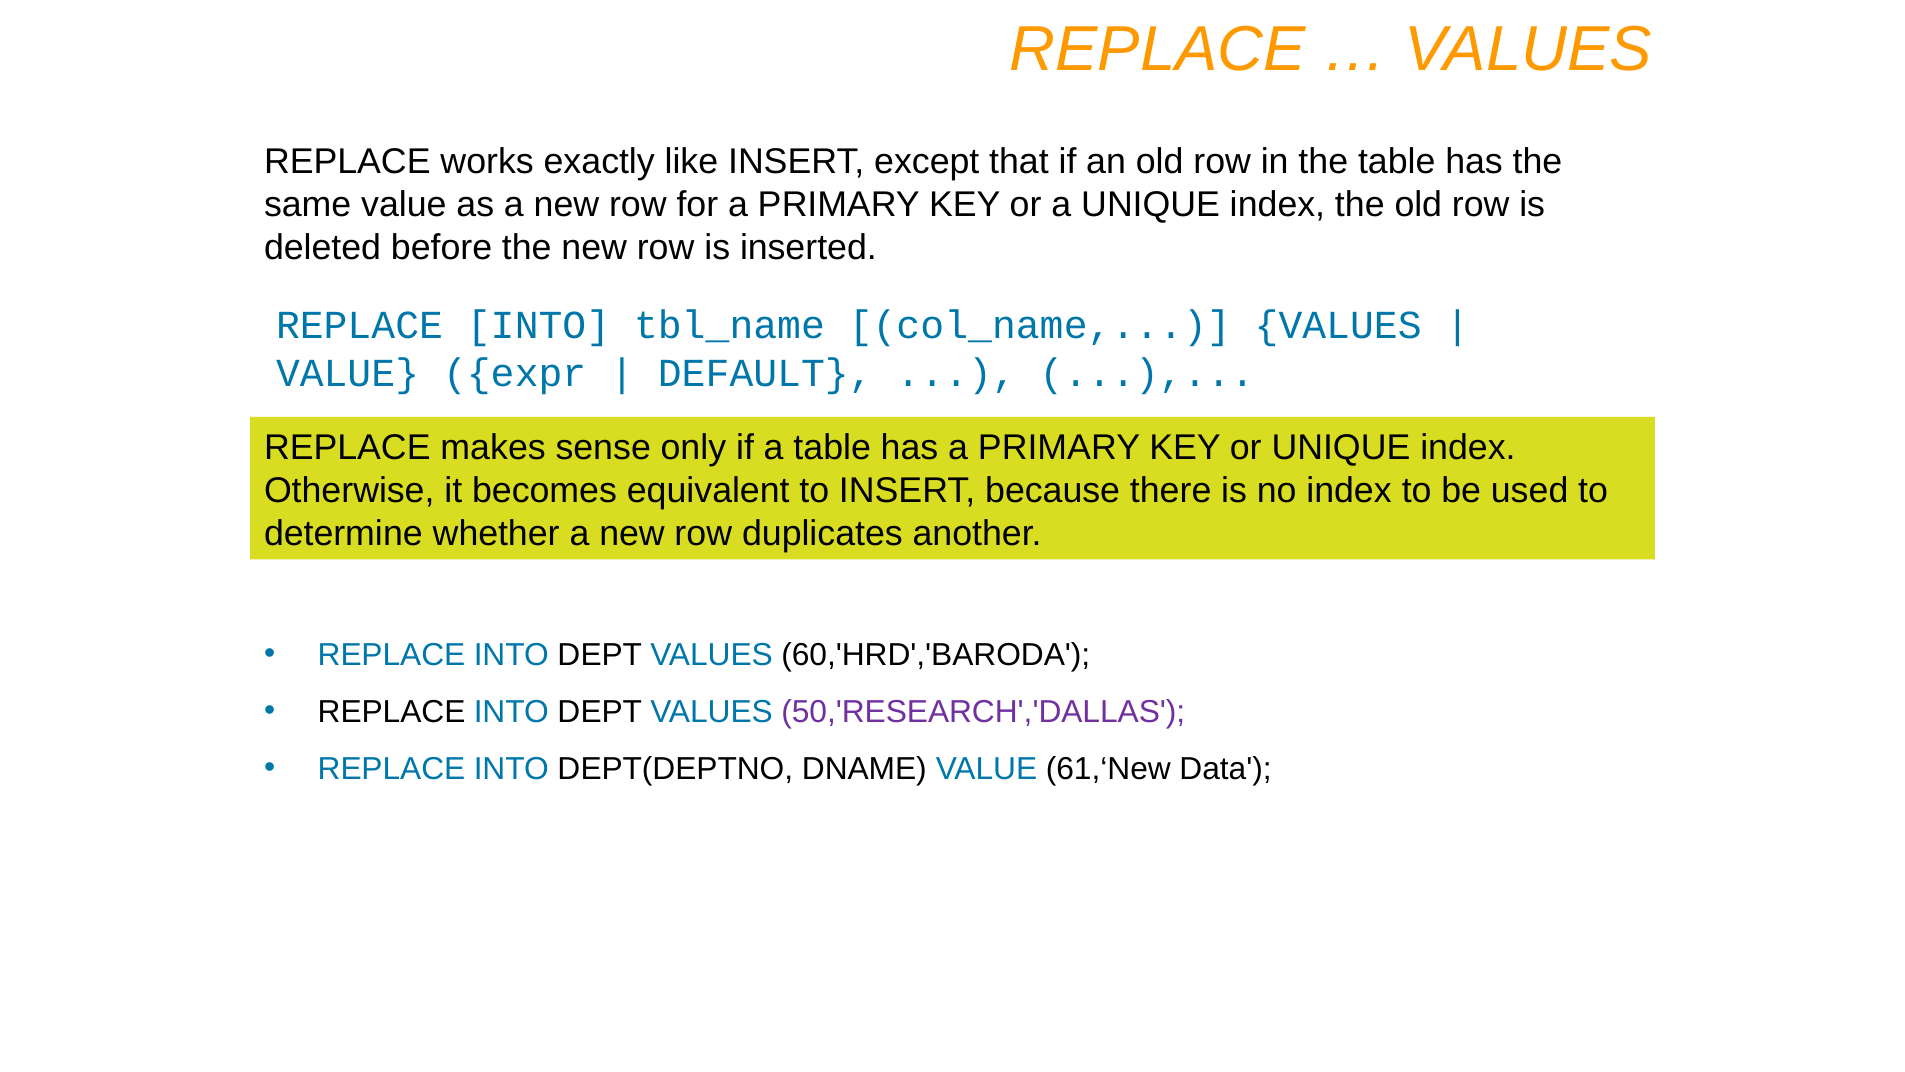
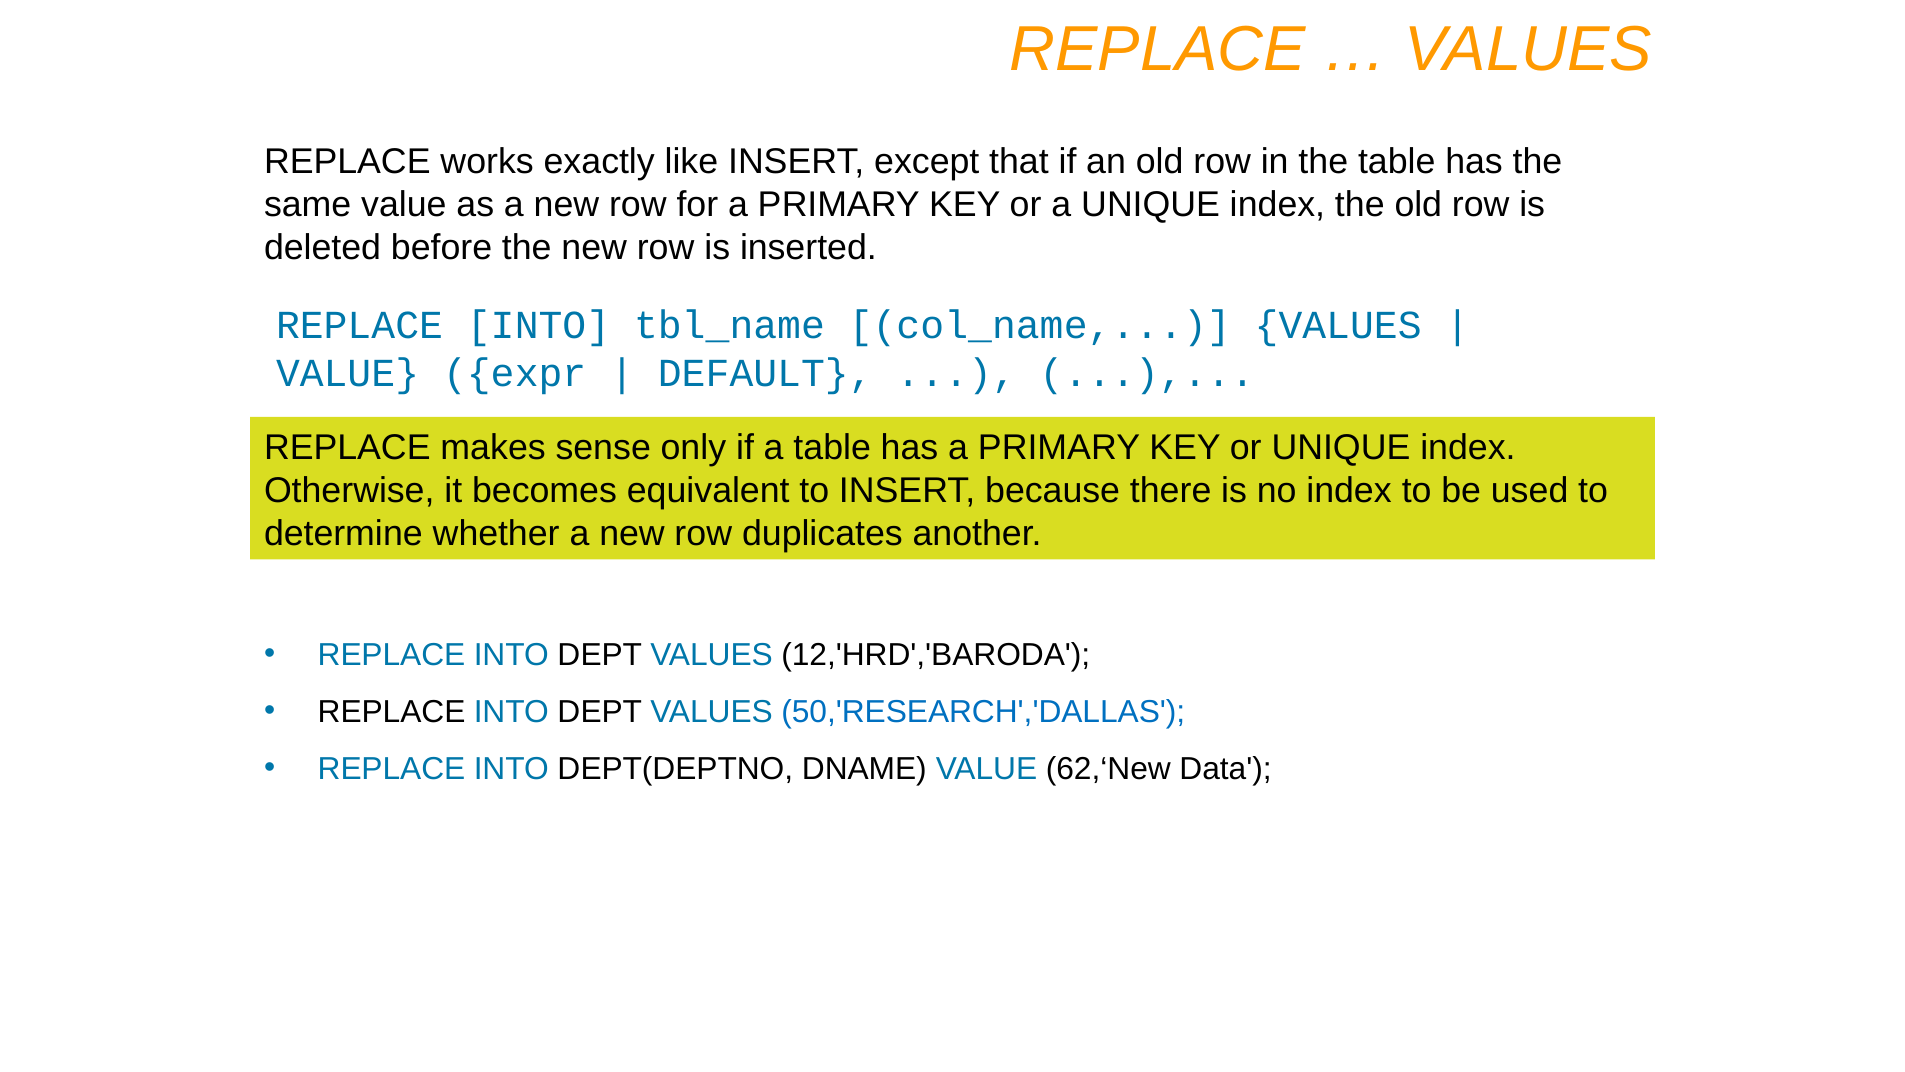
60,'HRD','BARODA: 60,'HRD','BARODA -> 12,'HRD','BARODA
50,'RESEARCH','DALLAS colour: purple -> blue
61,‘New: 61,‘New -> 62,‘New
